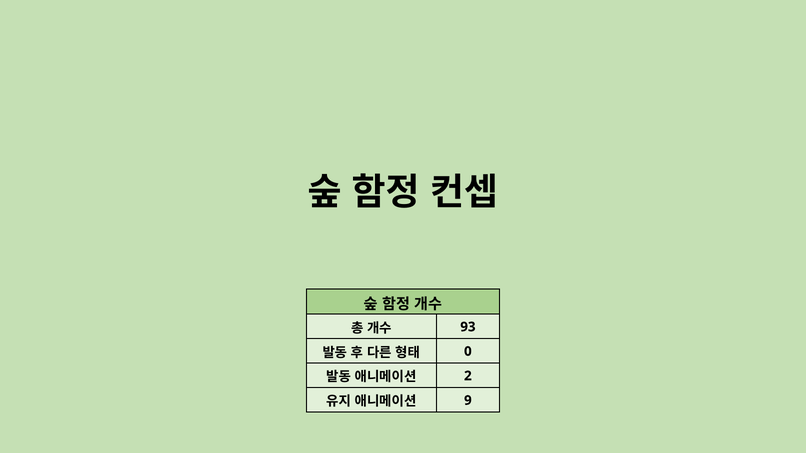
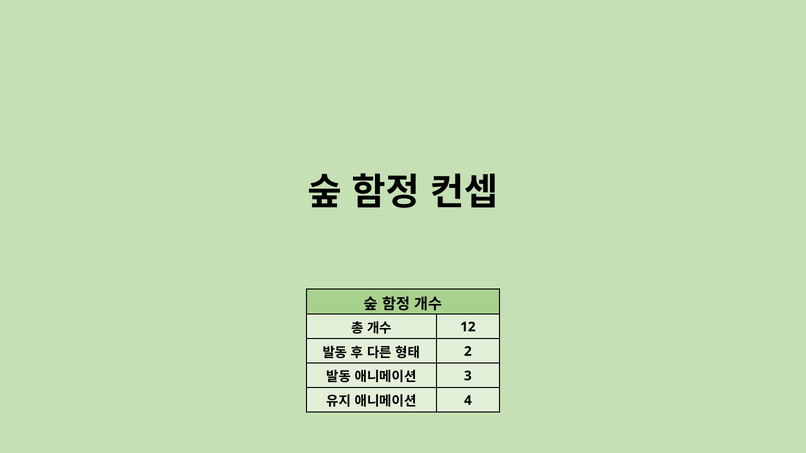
93: 93 -> 12
0: 0 -> 2
2: 2 -> 3
9: 9 -> 4
